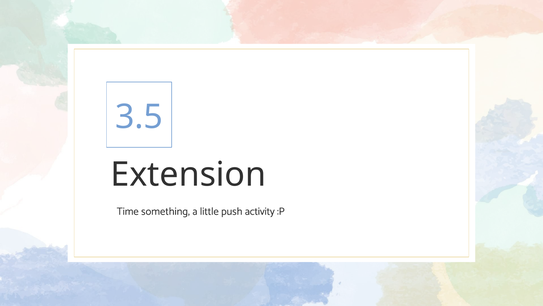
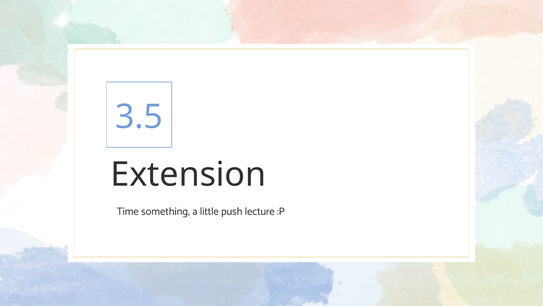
activity: activity -> lecture
